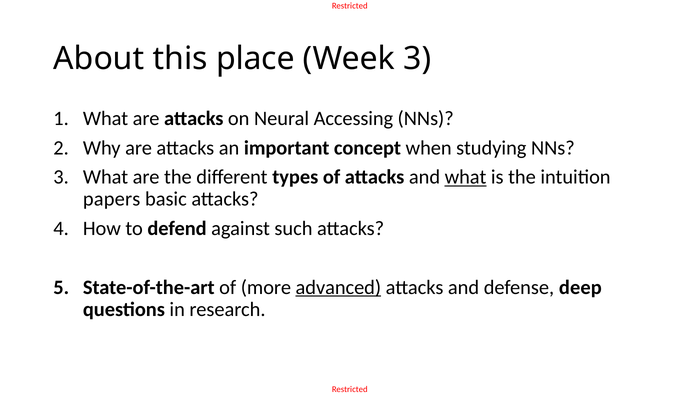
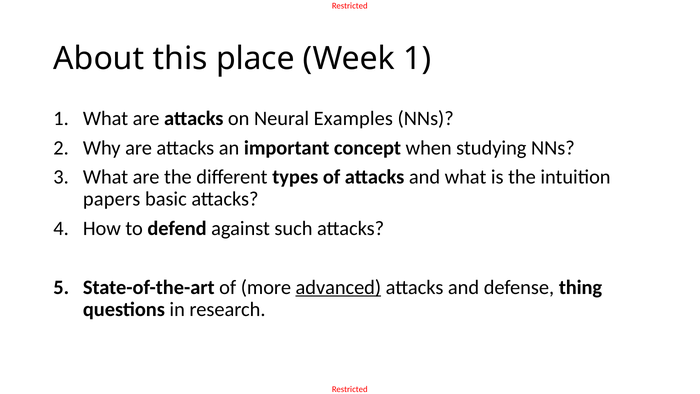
Week 3: 3 -> 1
Accessing: Accessing -> Examples
what at (466, 177) underline: present -> none
deep: deep -> thing
